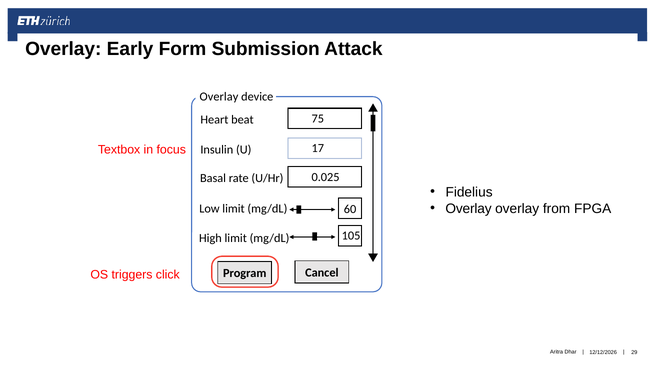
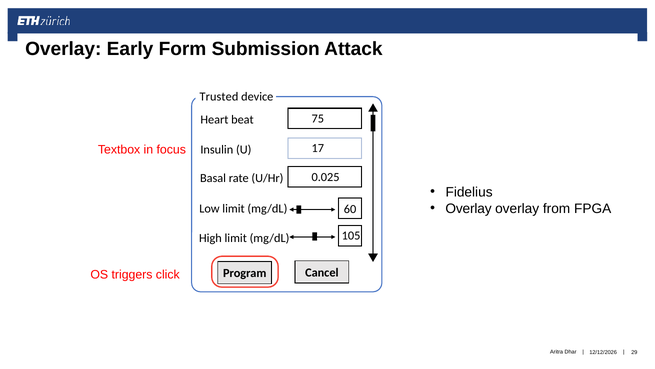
Overlay at (219, 97): Overlay -> Trusted
